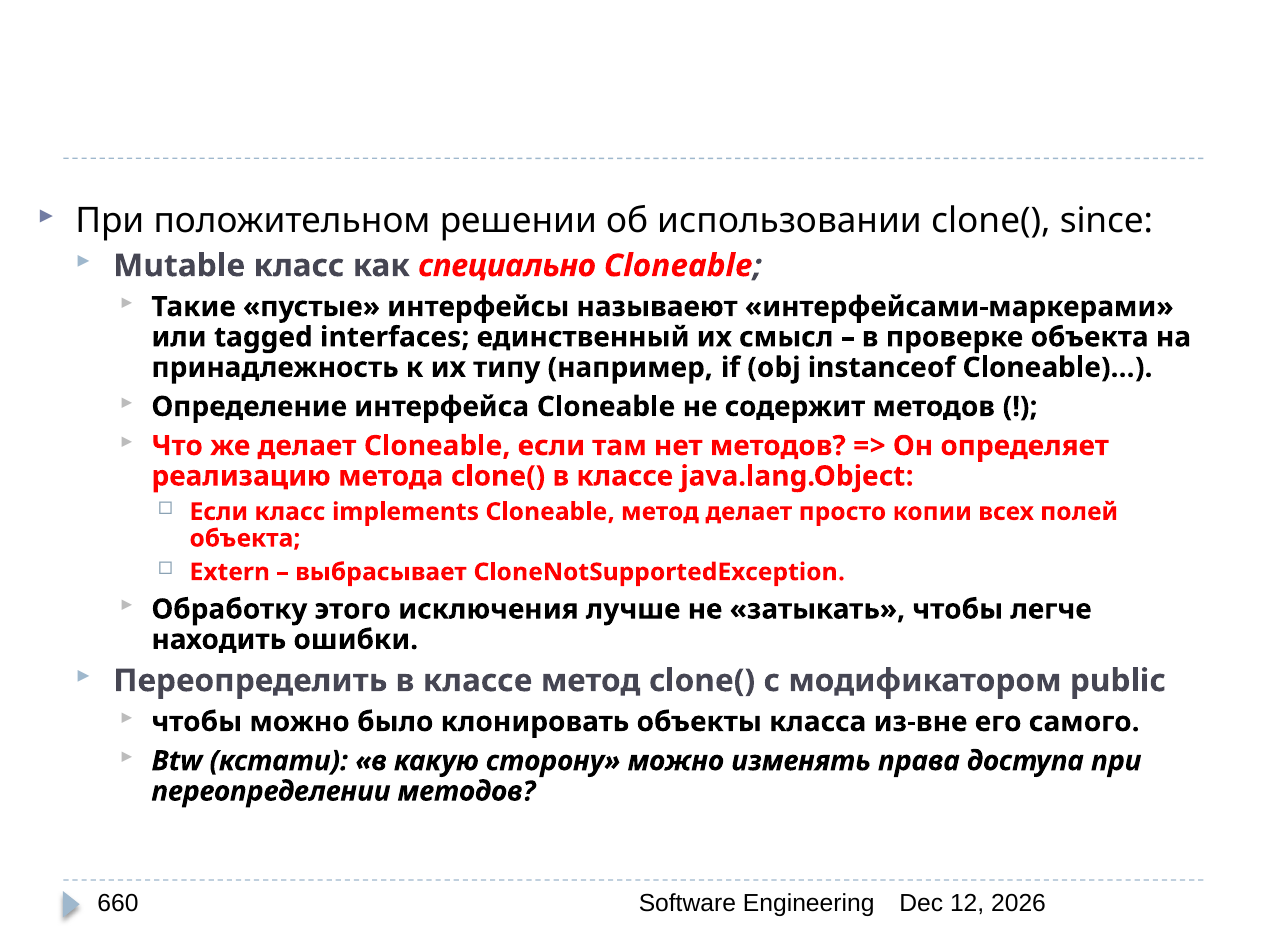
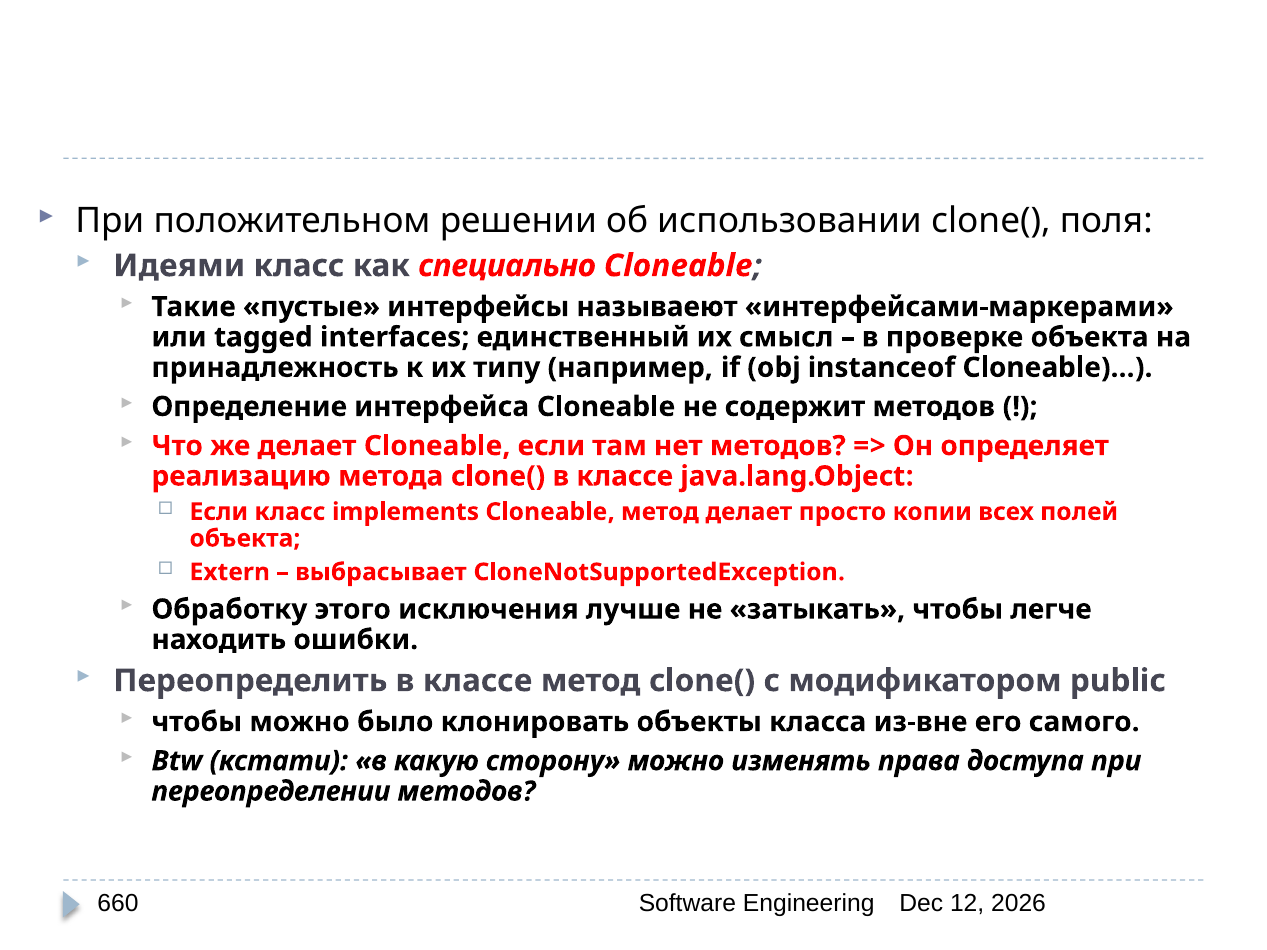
since: since -> поля
Mutable: Mutable -> Идеями
